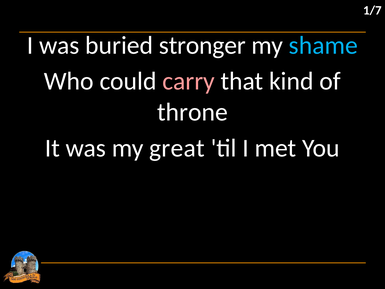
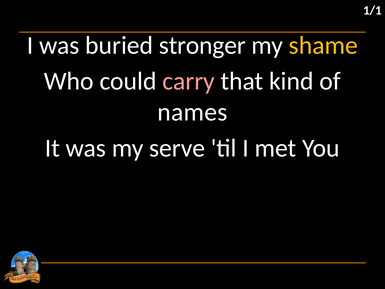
1/7: 1/7 -> 1/1
shame colour: light blue -> yellow
throne: throne -> names
great: great -> serve
